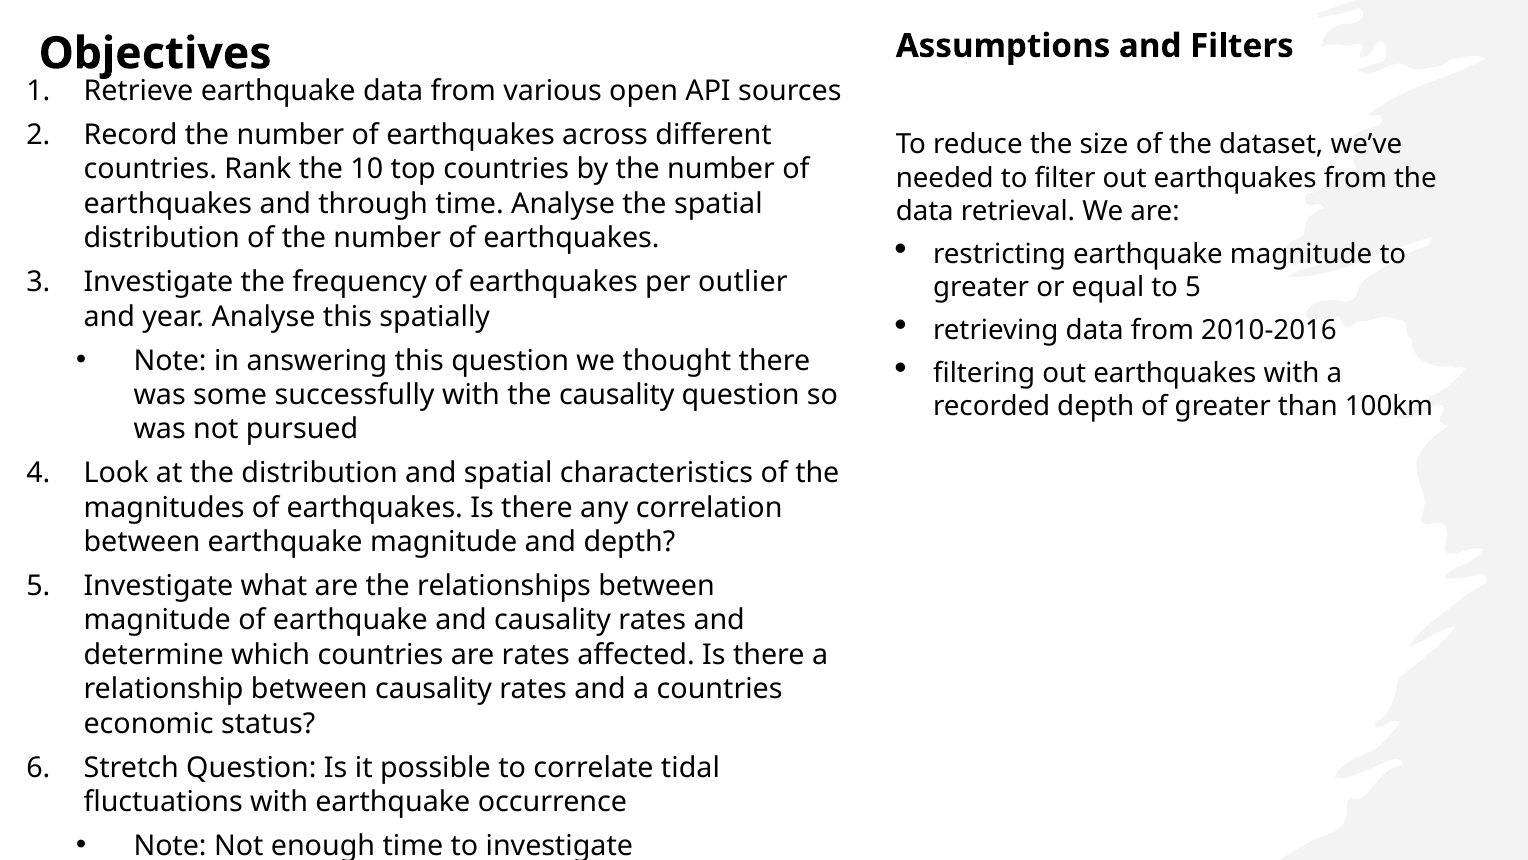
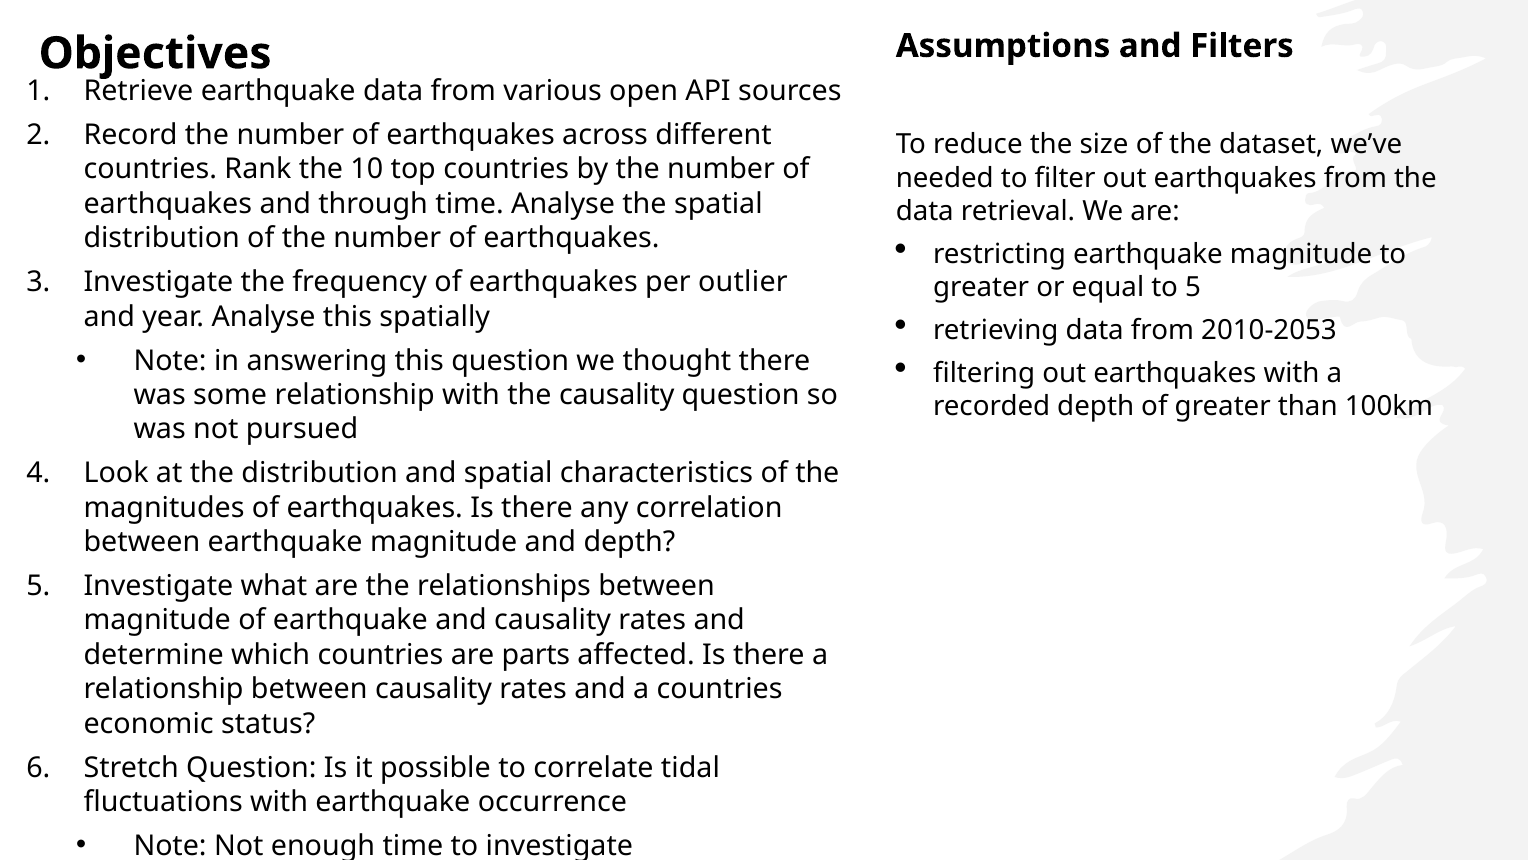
2010-2016: 2010-2016 -> 2010-2053
some successfully: successfully -> relationship
are rates: rates -> parts
